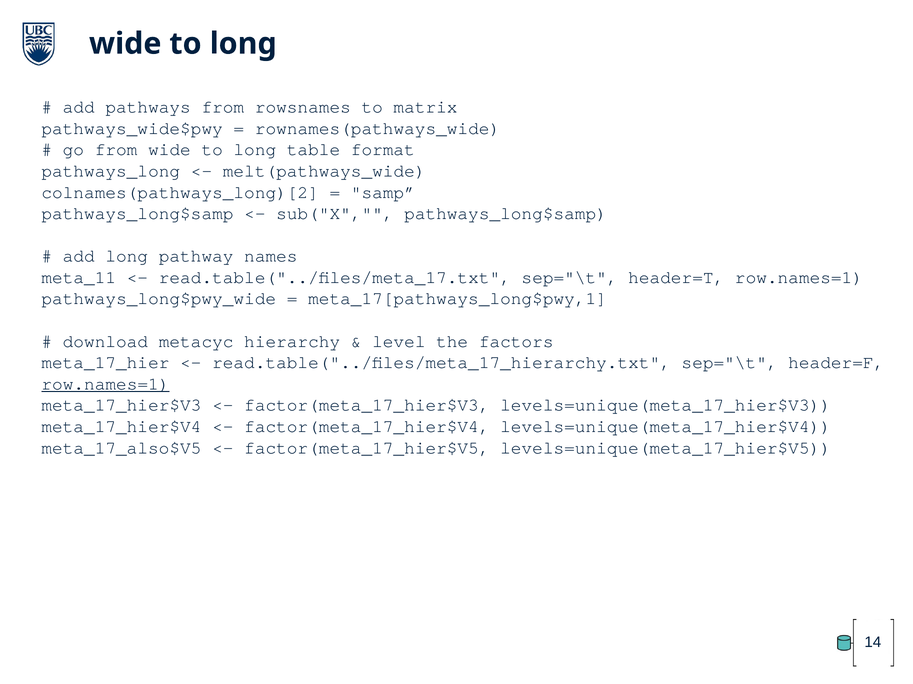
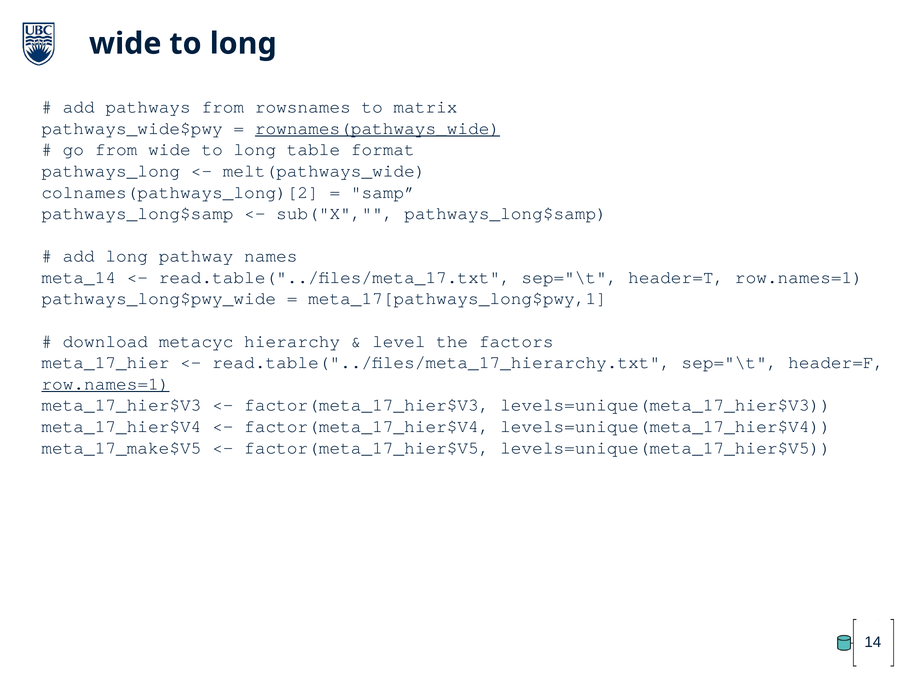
rownames(pathways_wide underline: none -> present
meta_11: meta_11 -> meta_14
meta_17_also$V5: meta_17_also$V5 -> meta_17_make$V5
